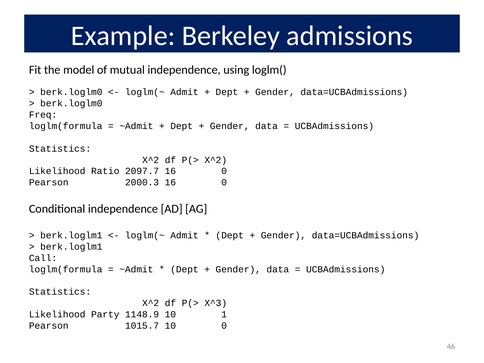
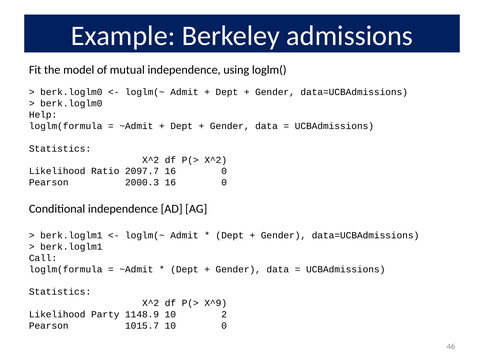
Freq: Freq -> Help
X^3: X^3 -> X^9
1: 1 -> 2
